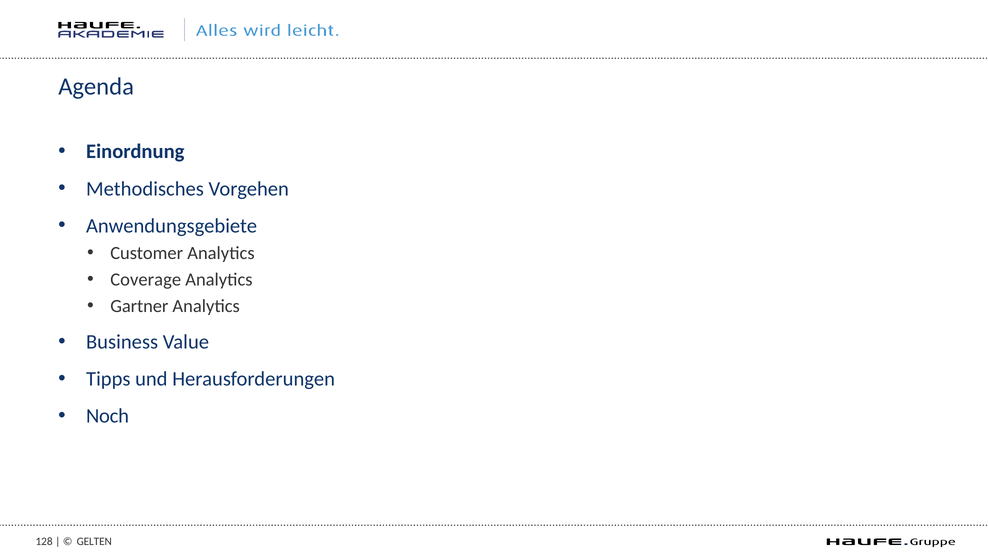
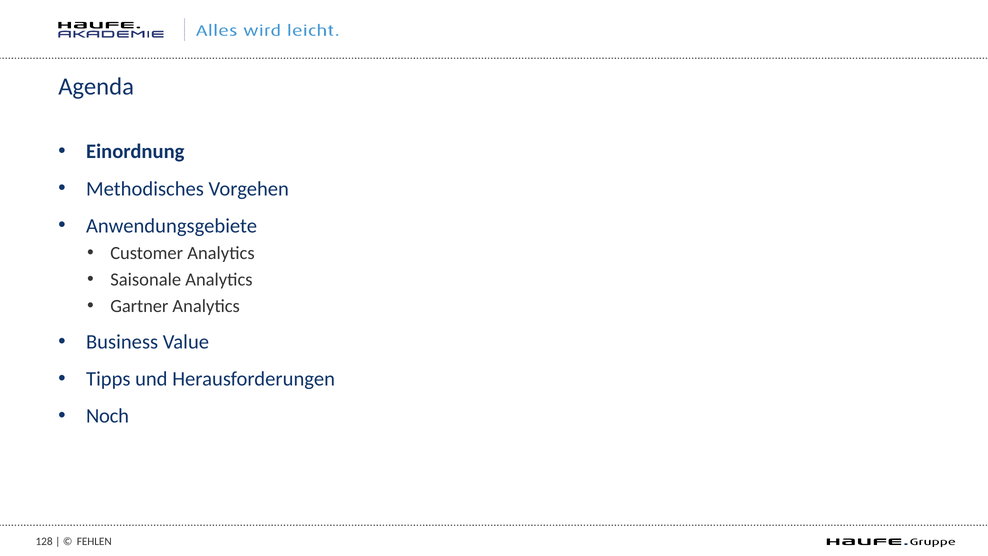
Coverage: Coverage -> Saisonale
GELTEN: GELTEN -> FEHLEN
